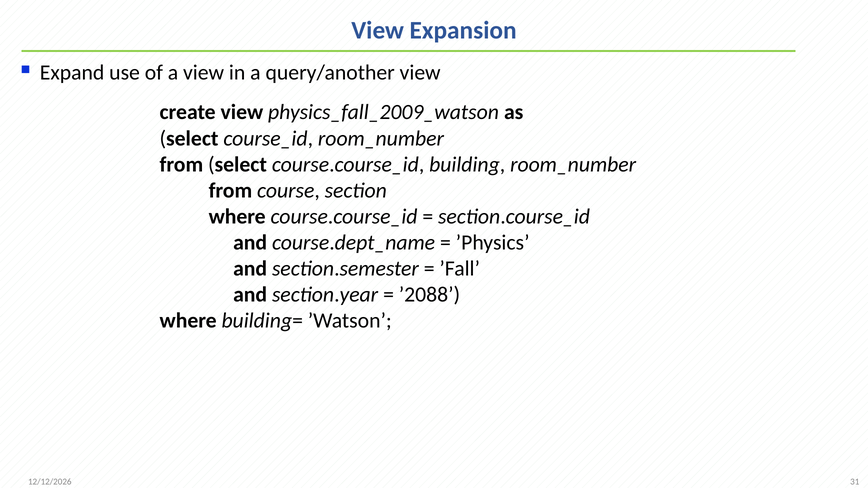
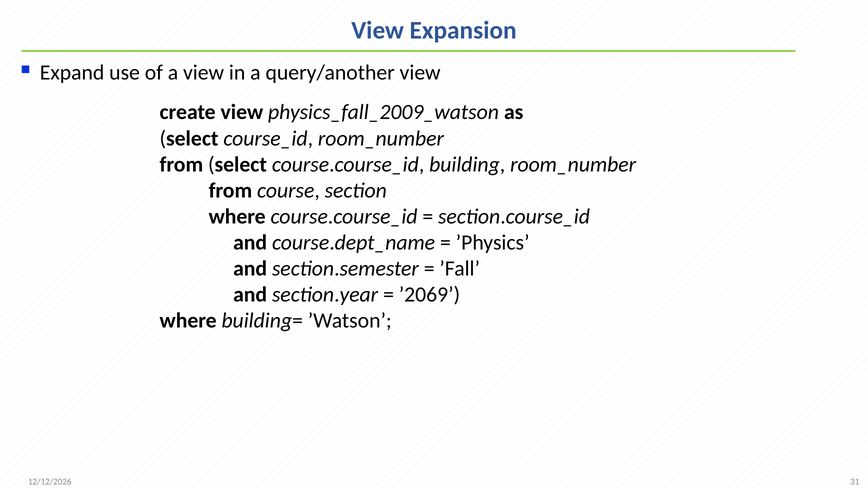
’2088: ’2088 -> ’2069
